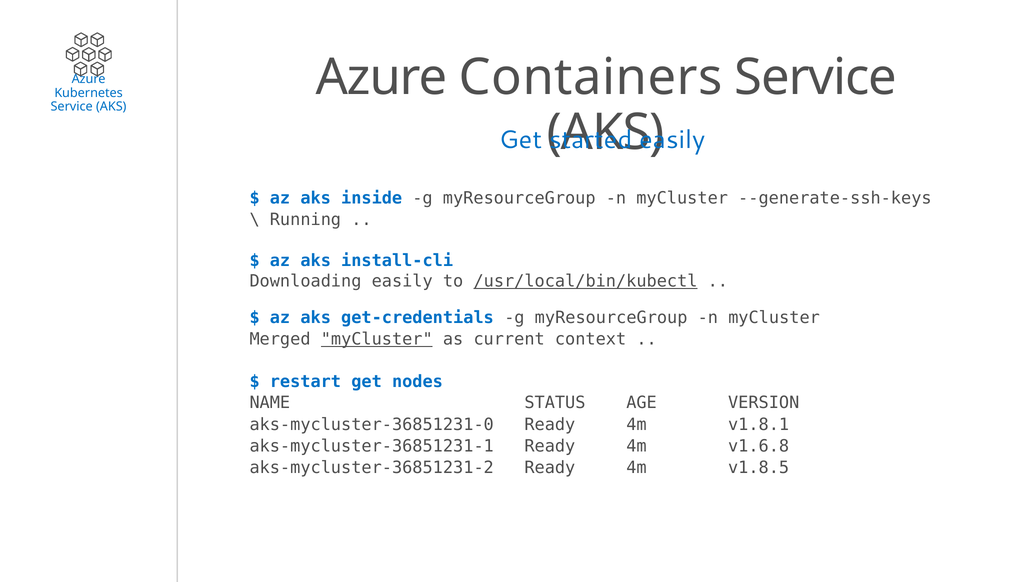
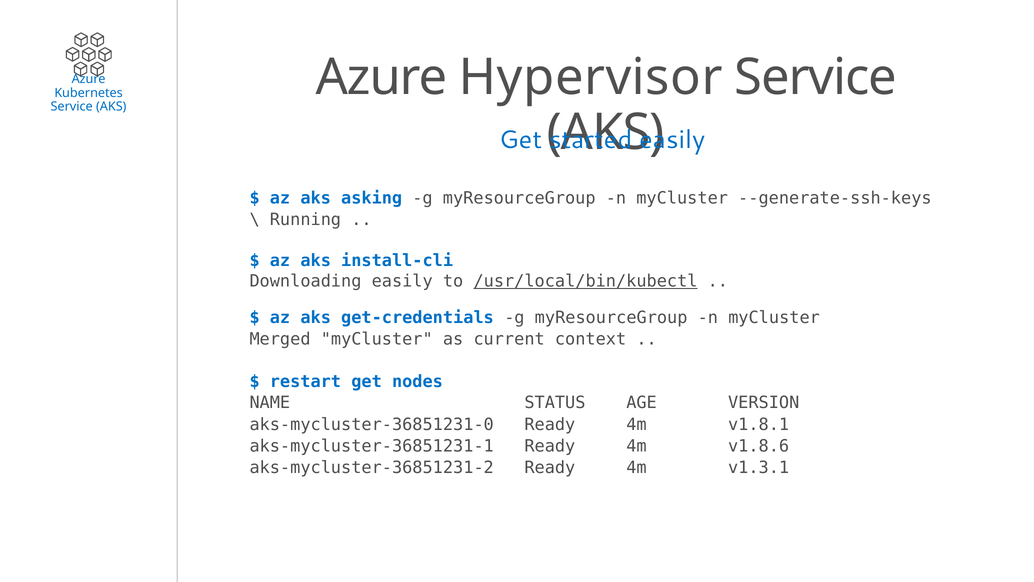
Containers: Containers -> Hypervisor
inside: inside -> asking
myCluster at (377, 339) underline: present -> none
v1.6.8: v1.6.8 -> v1.8.6
v1.8.5: v1.8.5 -> v1.3.1
